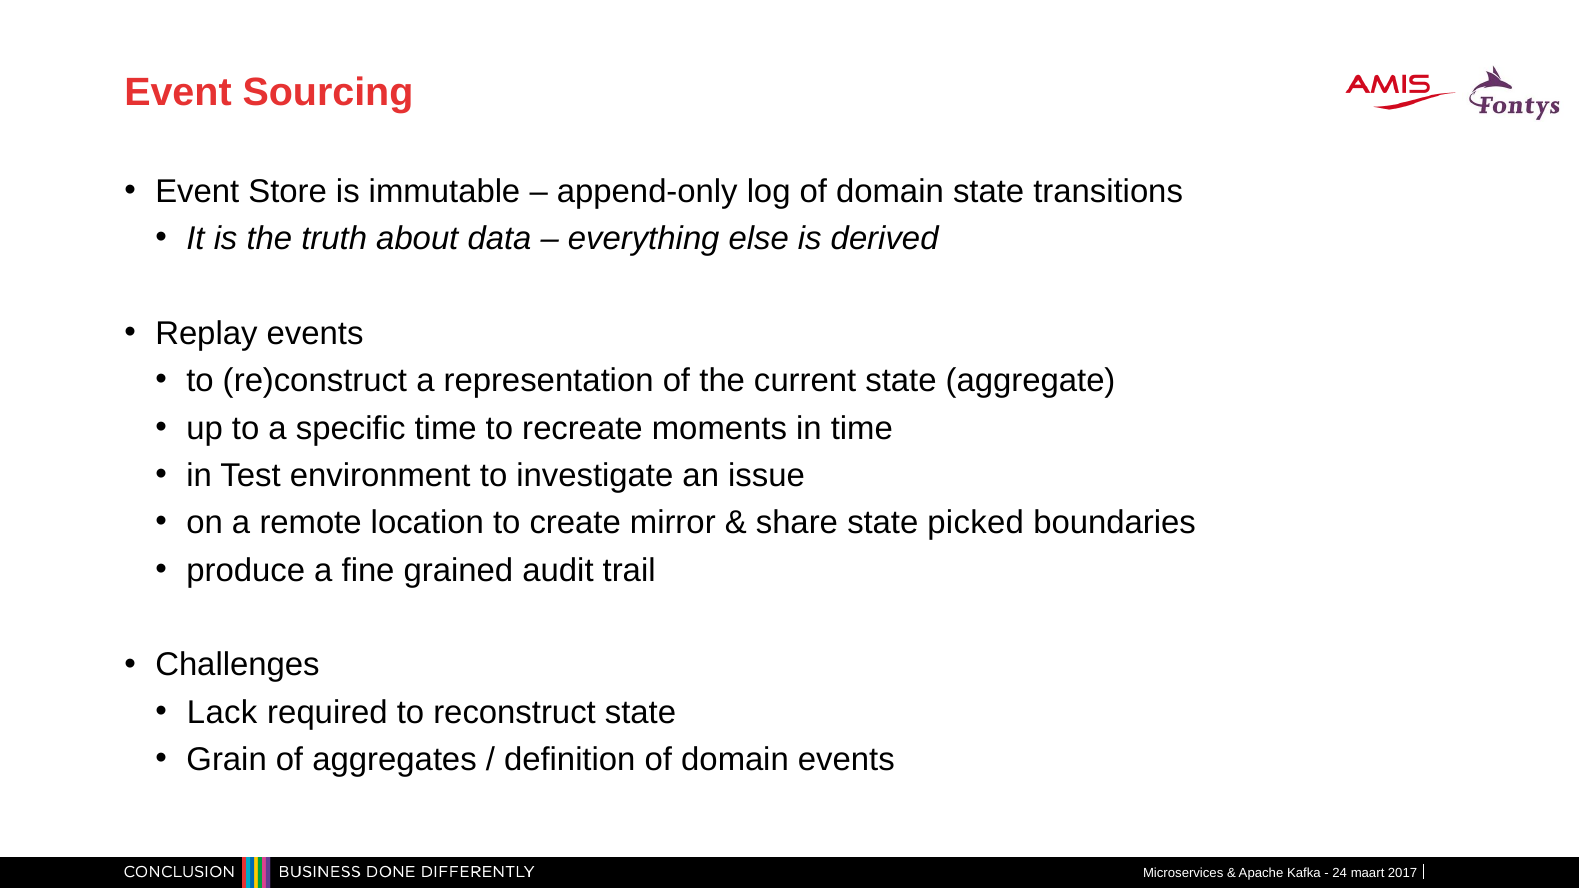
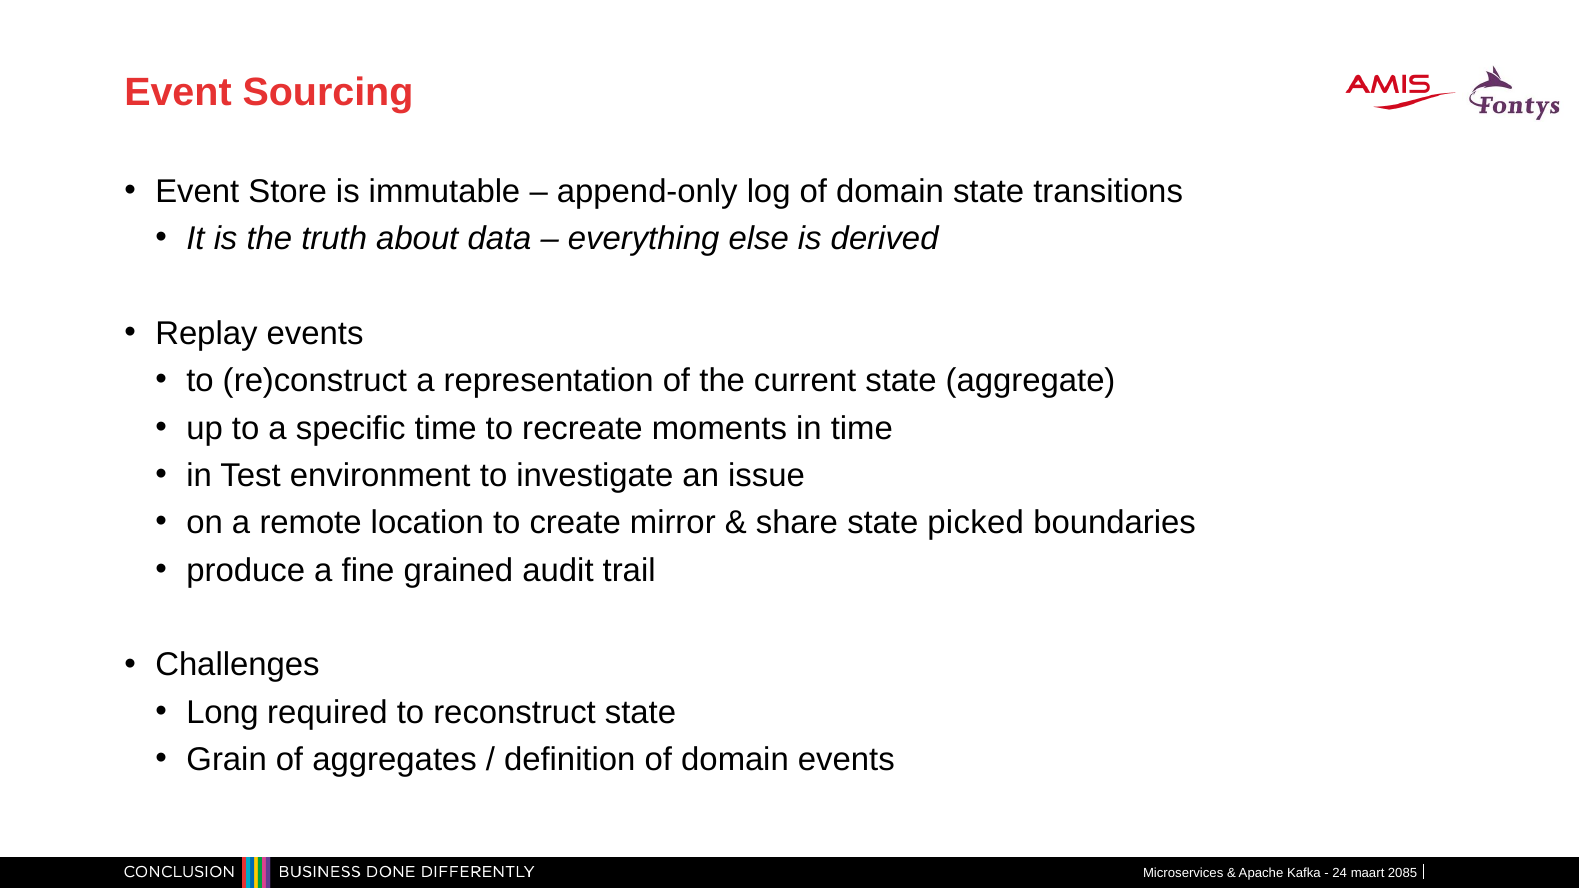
Lack: Lack -> Long
2017: 2017 -> 2085
